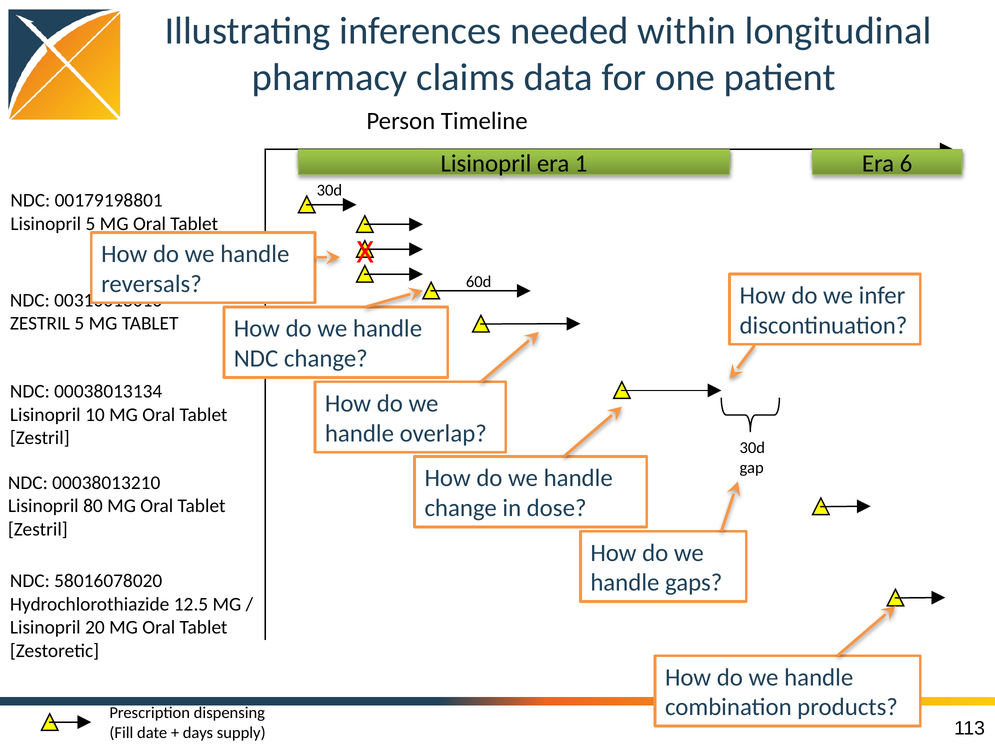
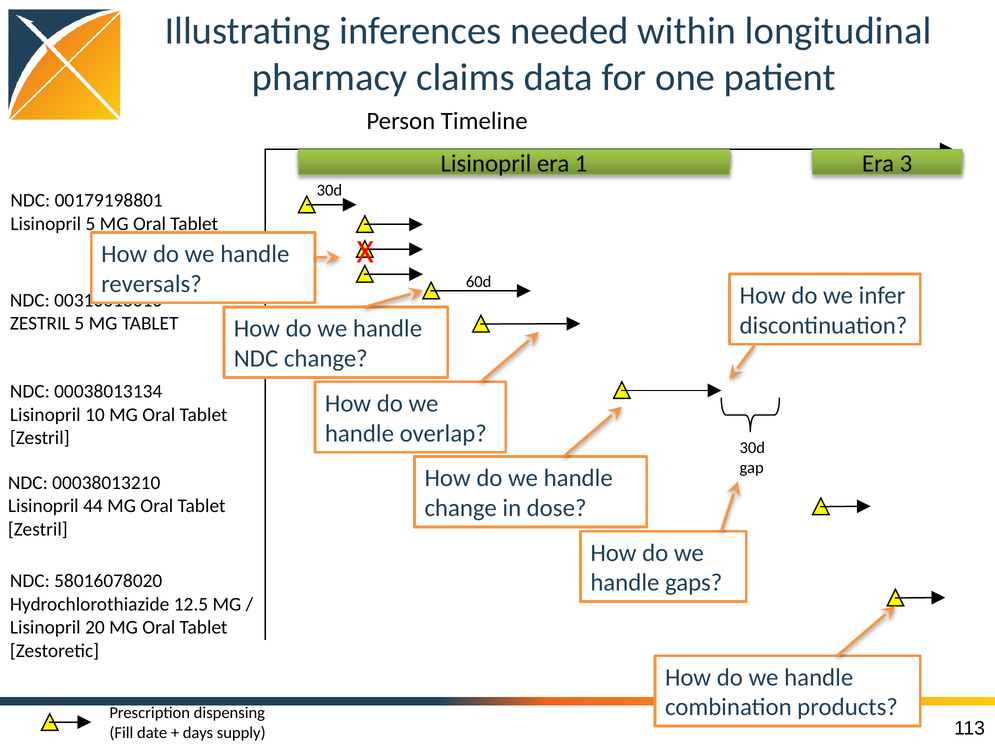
6: 6 -> 3
80: 80 -> 44
